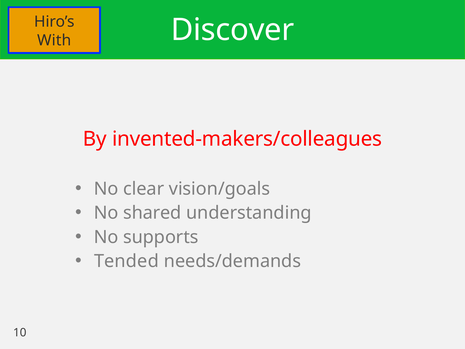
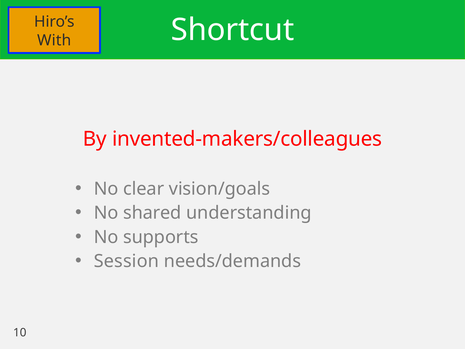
Discover: Discover -> Shortcut
Tended: Tended -> Session
